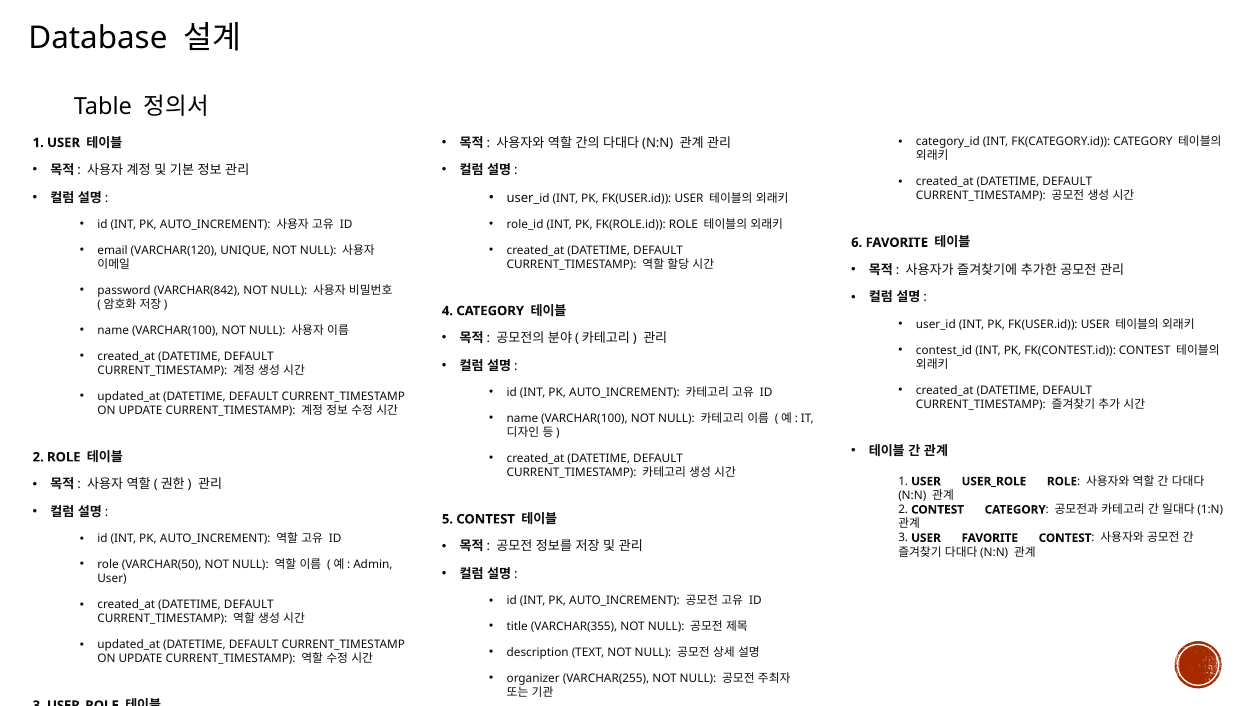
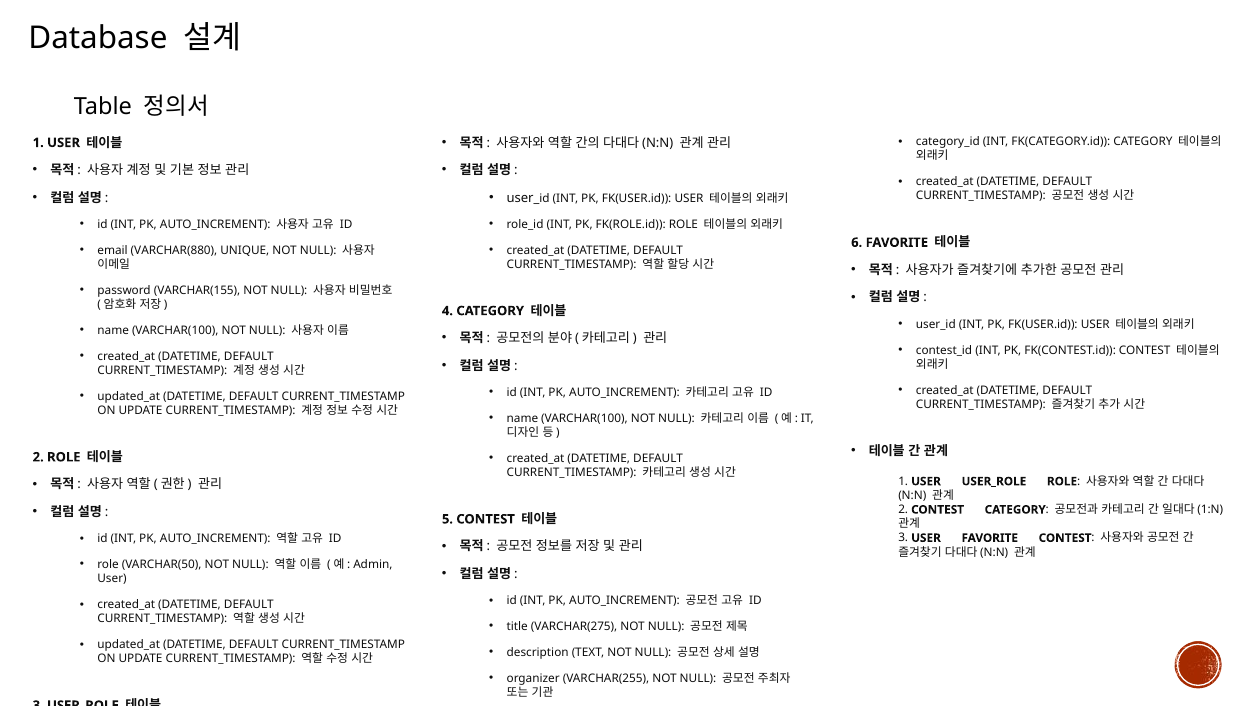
VARCHAR(120: VARCHAR(120 -> VARCHAR(880
VARCHAR(842: VARCHAR(842 -> VARCHAR(155
VARCHAR(355: VARCHAR(355 -> VARCHAR(275
